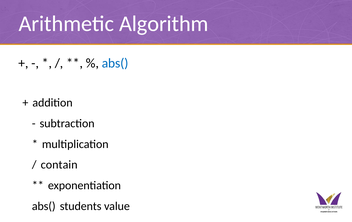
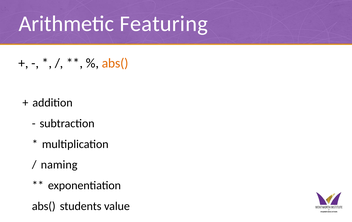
Algorithm: Algorithm -> Featuring
abs( at (115, 63) colour: blue -> orange
contain: contain -> naming
